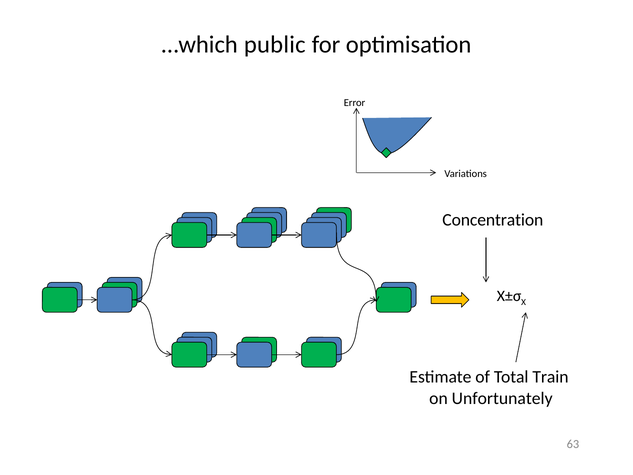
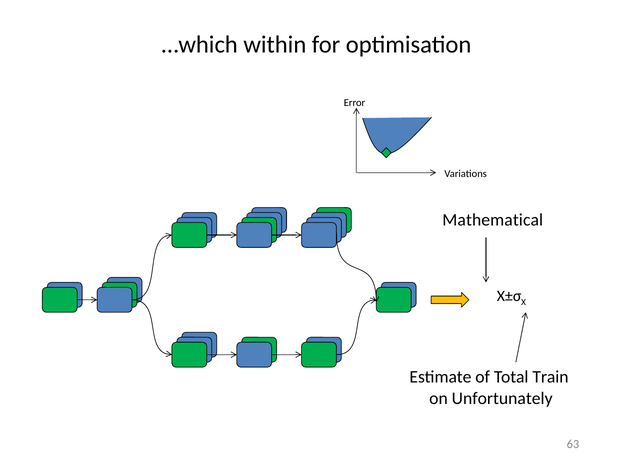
public: public -> within
Concentration: Concentration -> Mathematical
